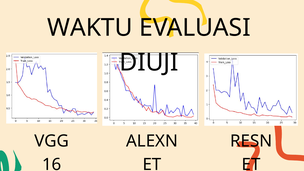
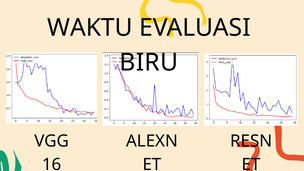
DIUJI: DIUJI -> BIRU
